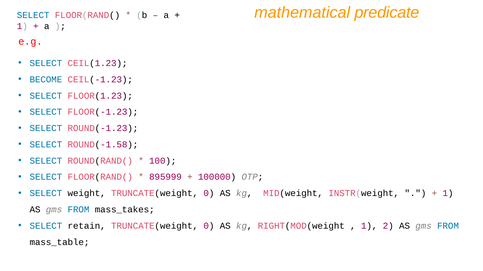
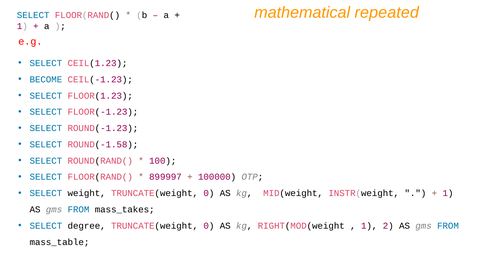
predicate: predicate -> repeated
895999: 895999 -> 899997
retain: retain -> degree
